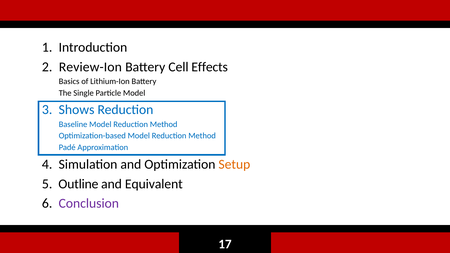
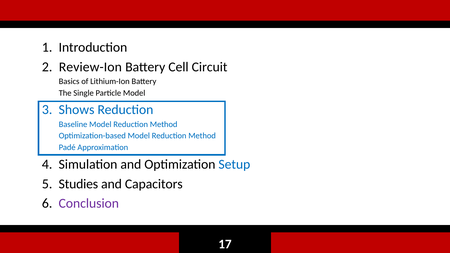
Effects: Effects -> Circuit
Setup colour: orange -> blue
Outline: Outline -> Studies
Equivalent: Equivalent -> Capacitors
